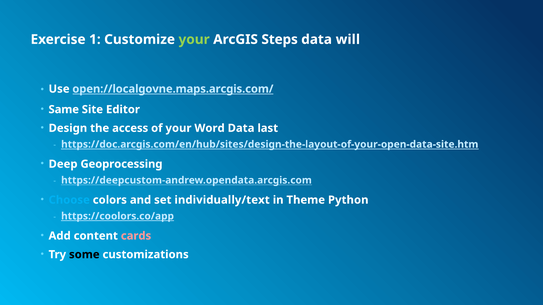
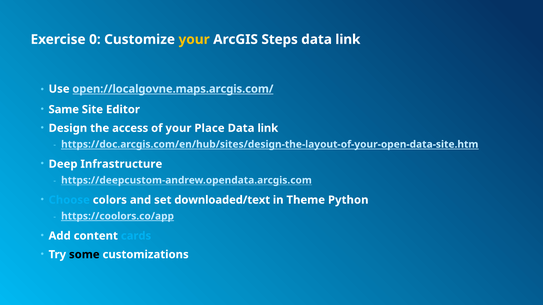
1: 1 -> 0
your at (194, 39) colour: light green -> yellow
will at (348, 39): will -> link
Word: Word -> Place
last at (268, 128): last -> link
Geoprocessing: Geoprocessing -> Infrastructure
individually/text: individually/text -> downloaded/text
cards colour: pink -> light blue
